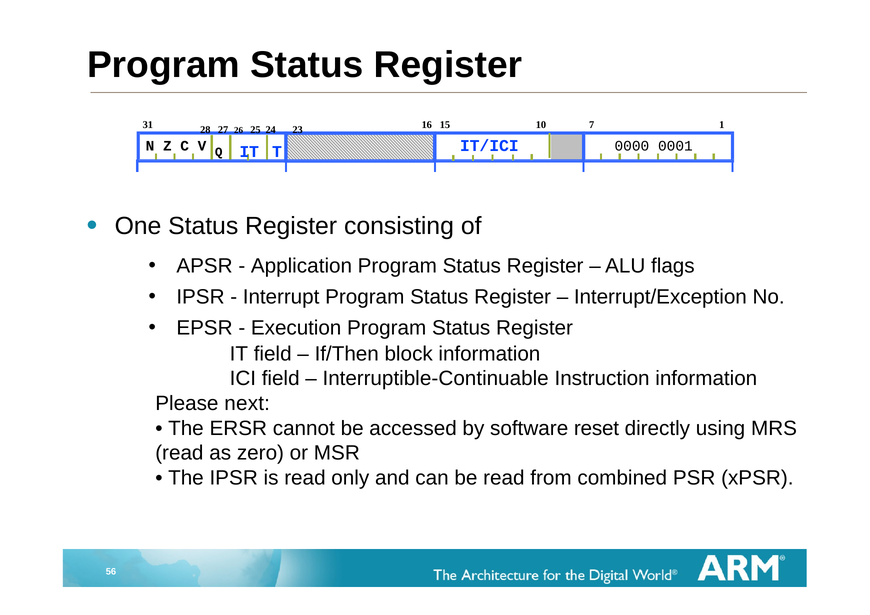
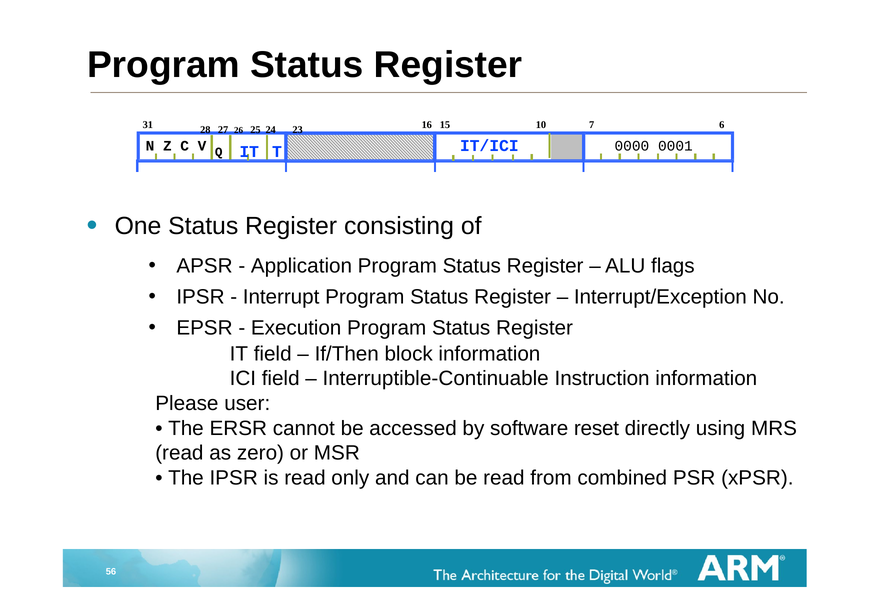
1: 1 -> 6
next: next -> user
